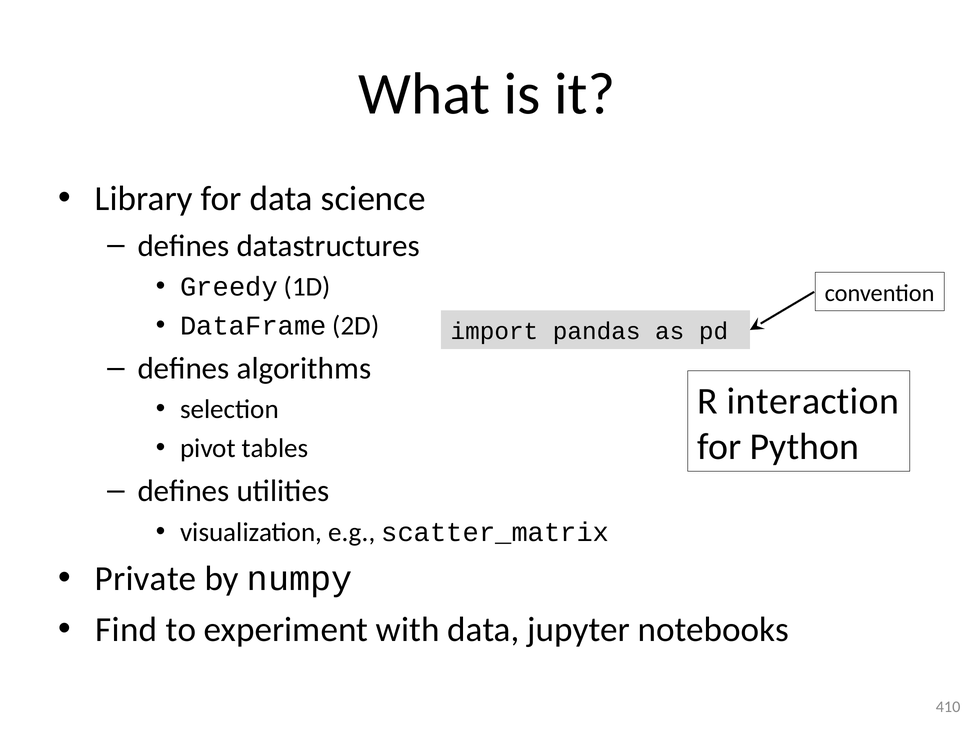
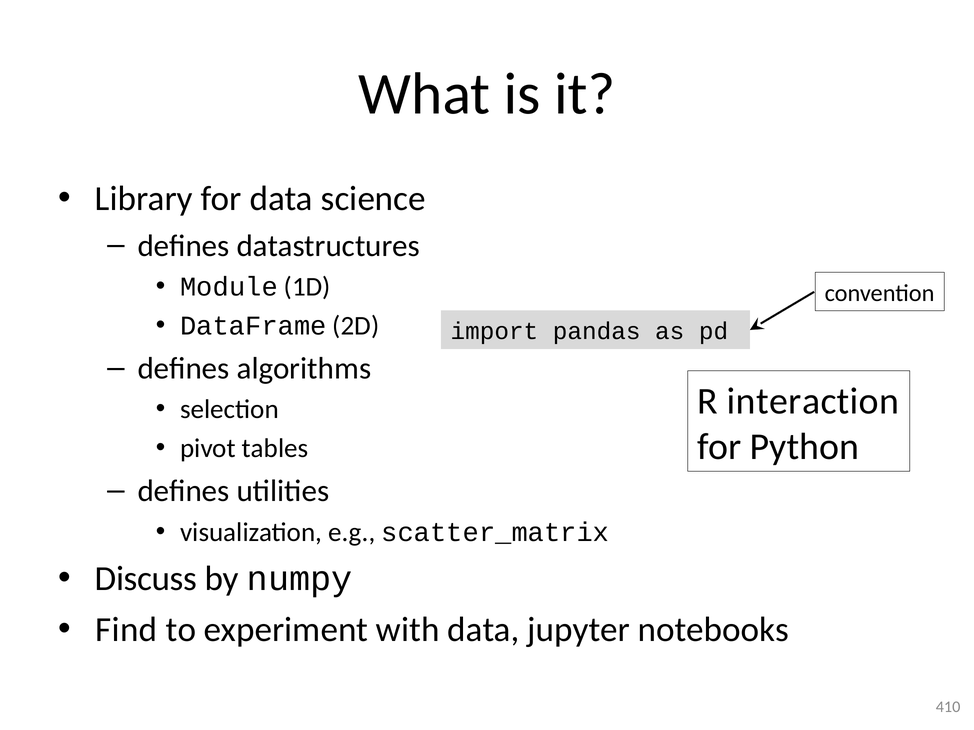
Greedy: Greedy -> Module
Private: Private -> Discuss
